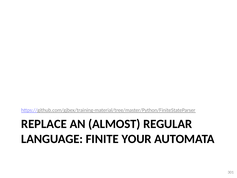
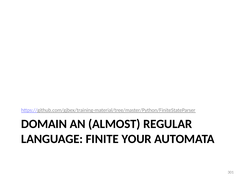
REPLACE: REPLACE -> DOMAIN
